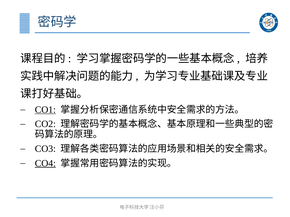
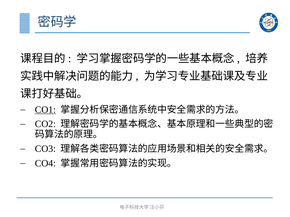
CO4 underline: present -> none
